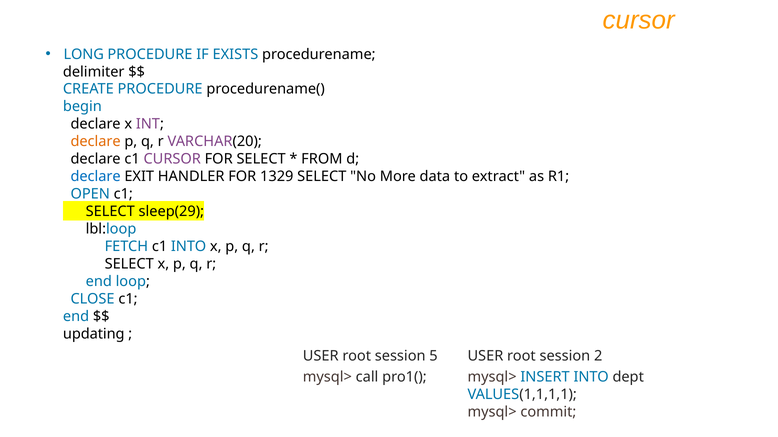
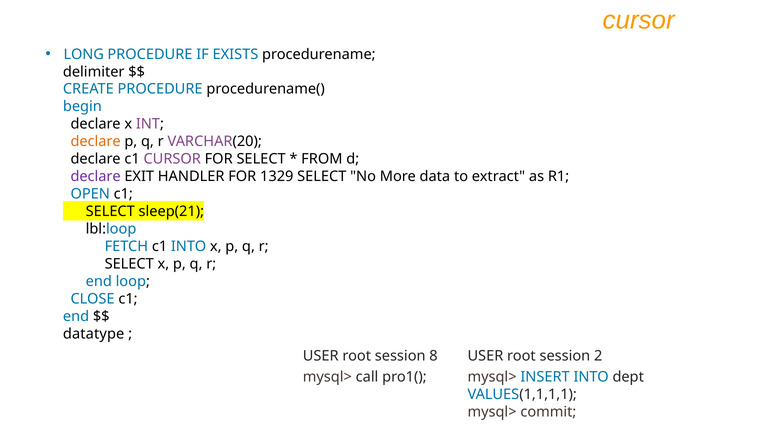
declare at (96, 177) colour: blue -> purple
sleep(29: sleep(29 -> sleep(21
updating: updating -> datatype
5: 5 -> 8
